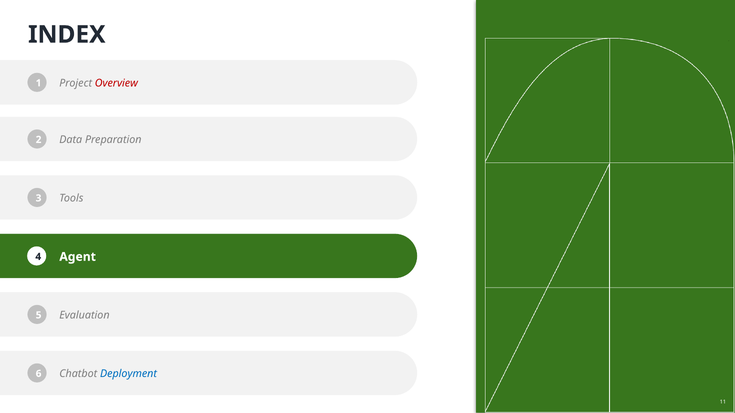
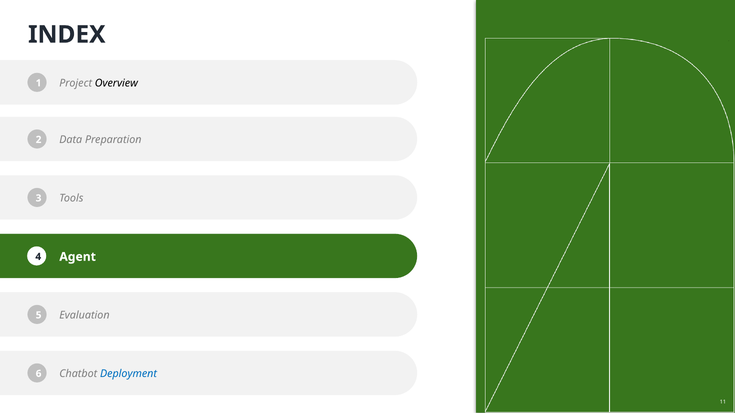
Overview colour: red -> black
